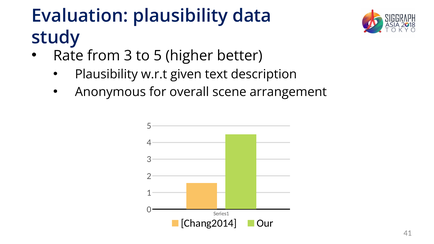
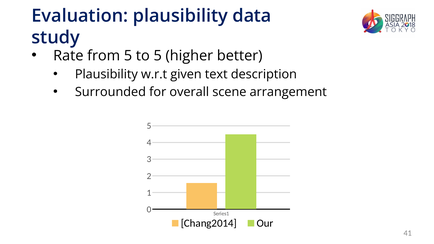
from 3: 3 -> 5
Anonymous: Anonymous -> Surrounded
